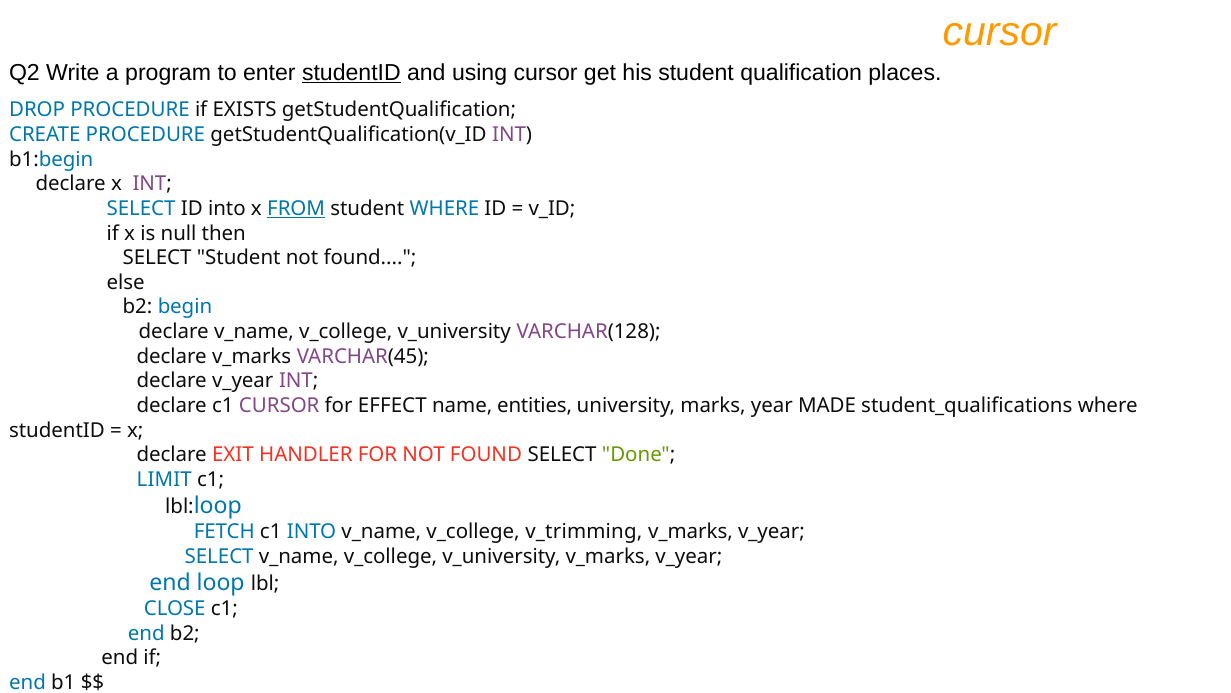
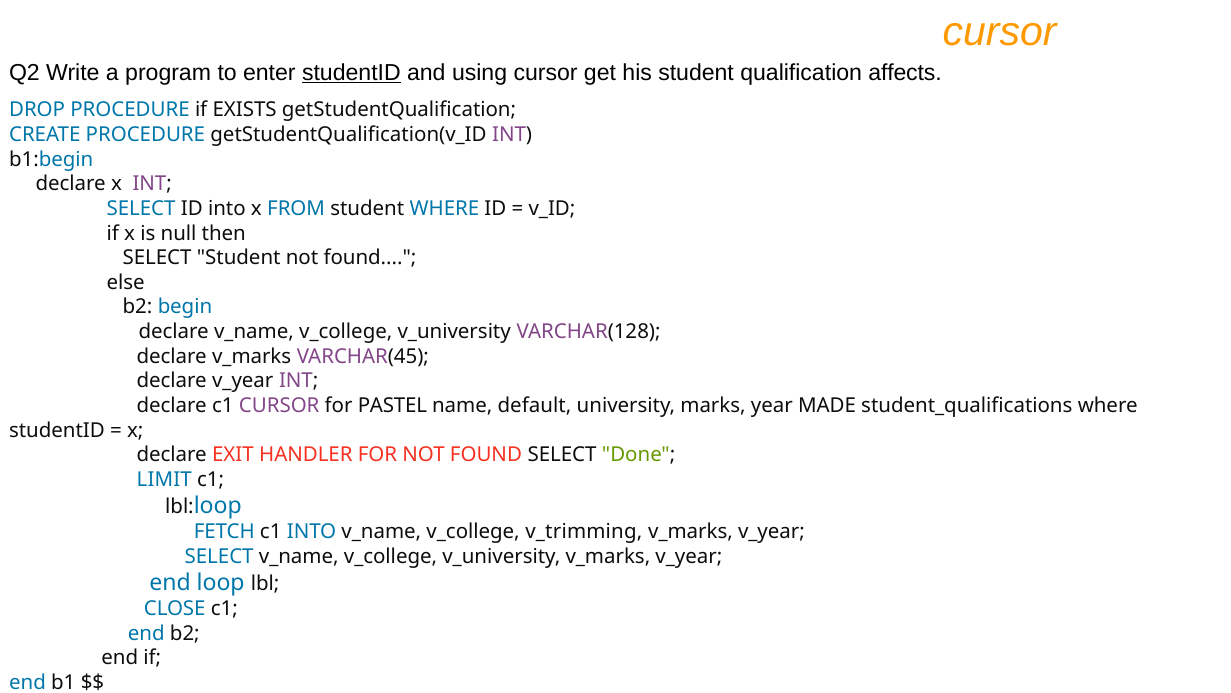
places: places -> affects
FROM underline: present -> none
EFFECT: EFFECT -> PASTEL
entities: entities -> default
